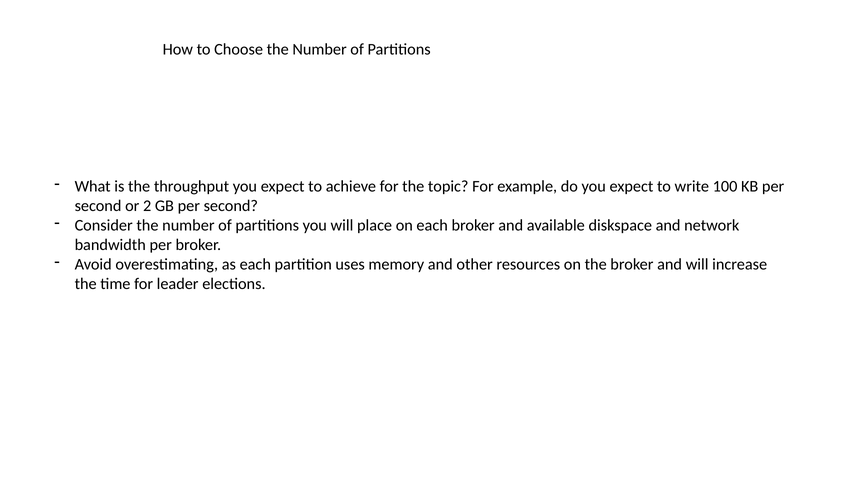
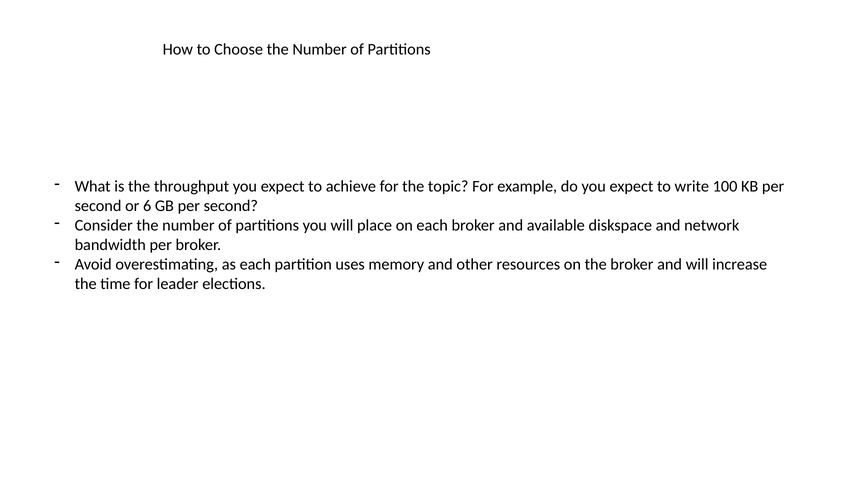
2: 2 -> 6
